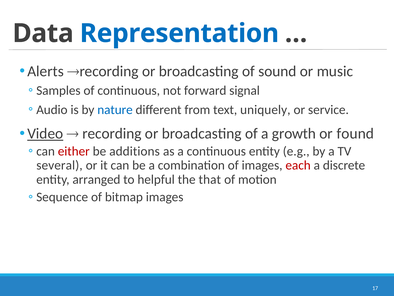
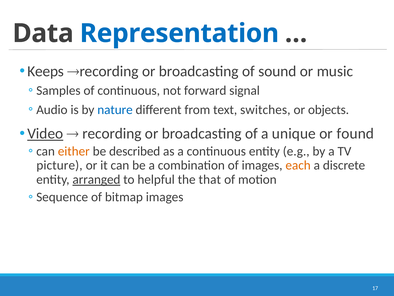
Alerts: Alerts -> Keeps
uniquely: uniquely -> switches
service: service -> objects
growth: growth -> unique
either colour: red -> orange
additions: additions -> described
several: several -> picture
each colour: red -> orange
arranged underline: none -> present
